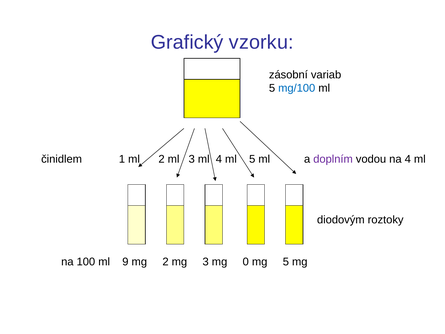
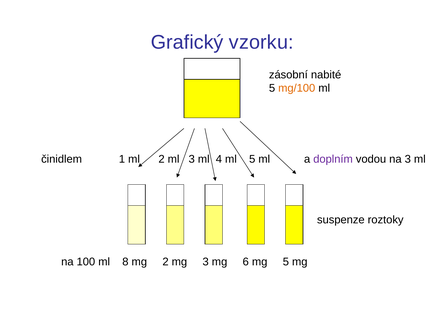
variab: variab -> nabité
mg/100 colour: blue -> orange
na 4: 4 -> 3
diodovým: diodovým -> suspenze
9: 9 -> 8
0: 0 -> 6
